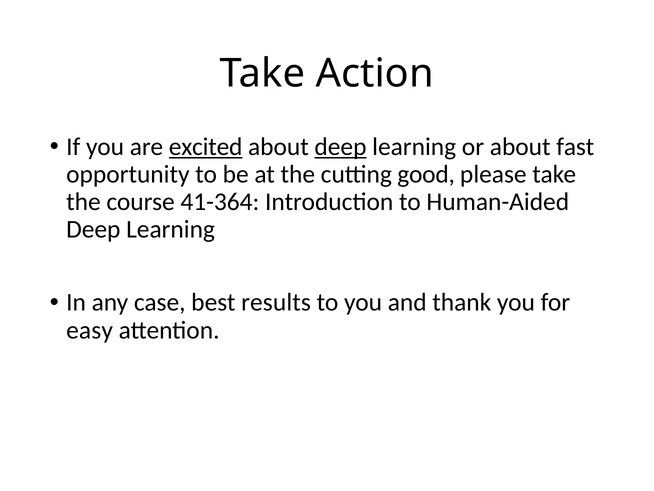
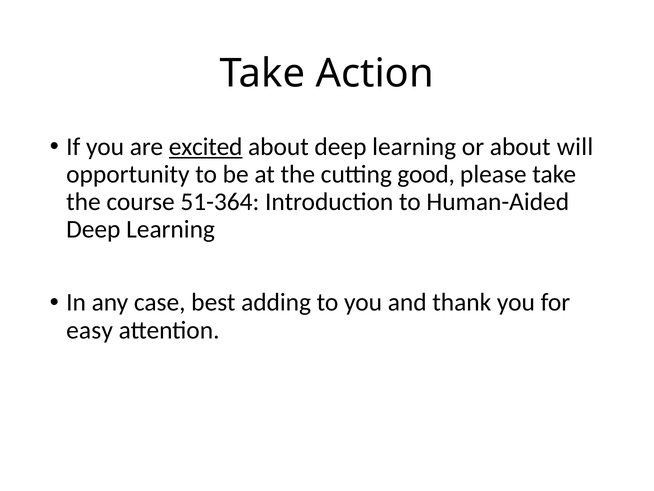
deep at (340, 147) underline: present -> none
fast: fast -> will
41-364: 41-364 -> 51-364
results: results -> adding
